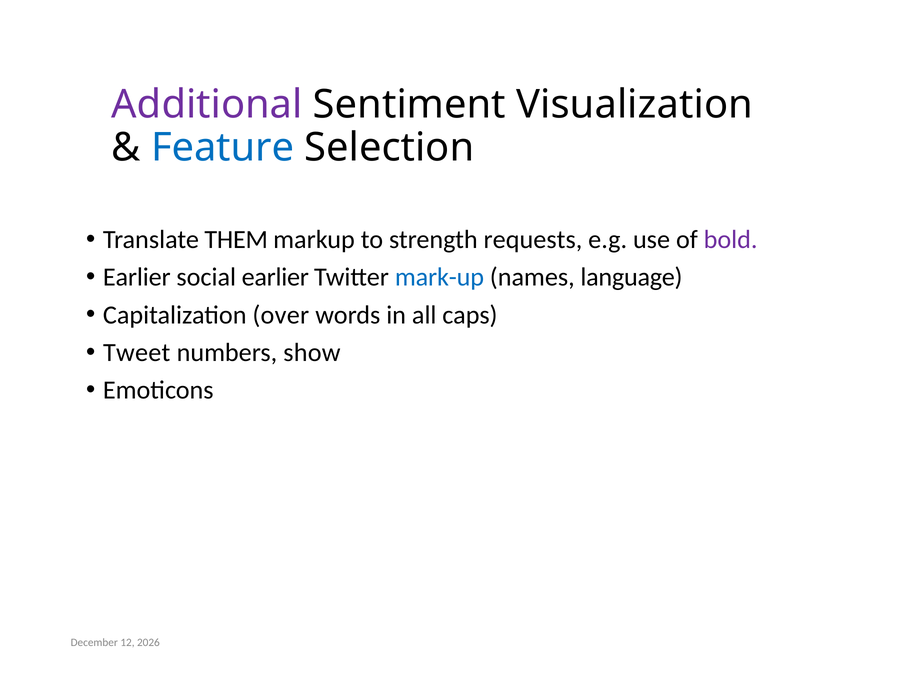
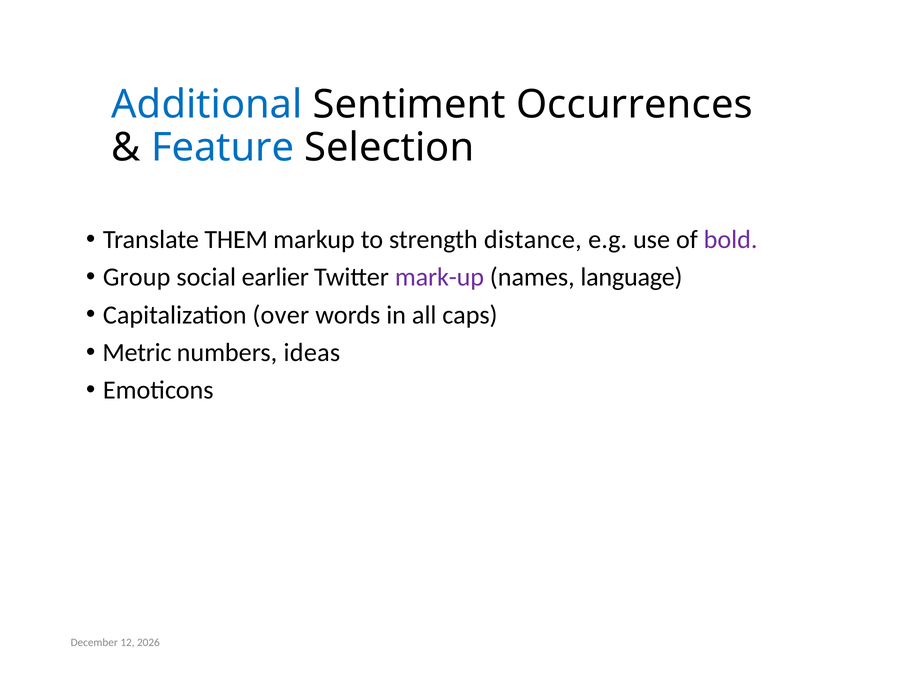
Additional colour: purple -> blue
Visualization: Visualization -> Occurrences
requests: requests -> distance
Earlier at (137, 277): Earlier -> Group
mark-up colour: blue -> purple
Tweet: Tweet -> Metric
show: show -> ideas
